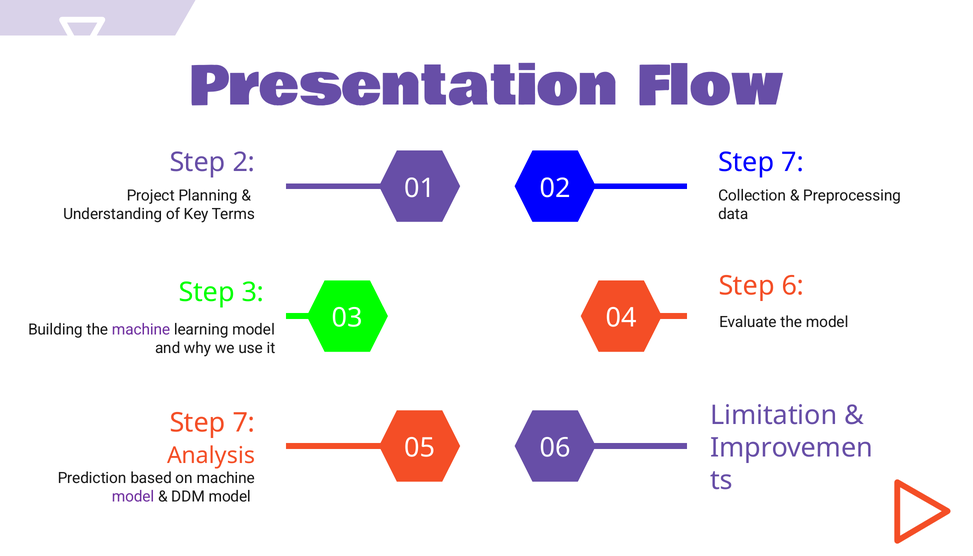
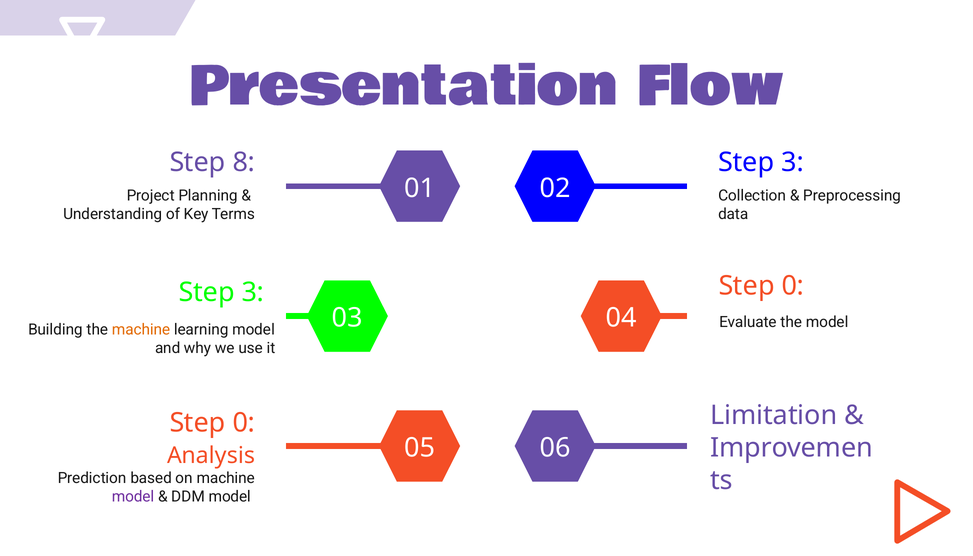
2: 2 -> 8
7 at (792, 162): 7 -> 3
6 at (793, 286): 6 -> 0
machine at (141, 330) colour: purple -> orange
7 at (244, 423): 7 -> 0
